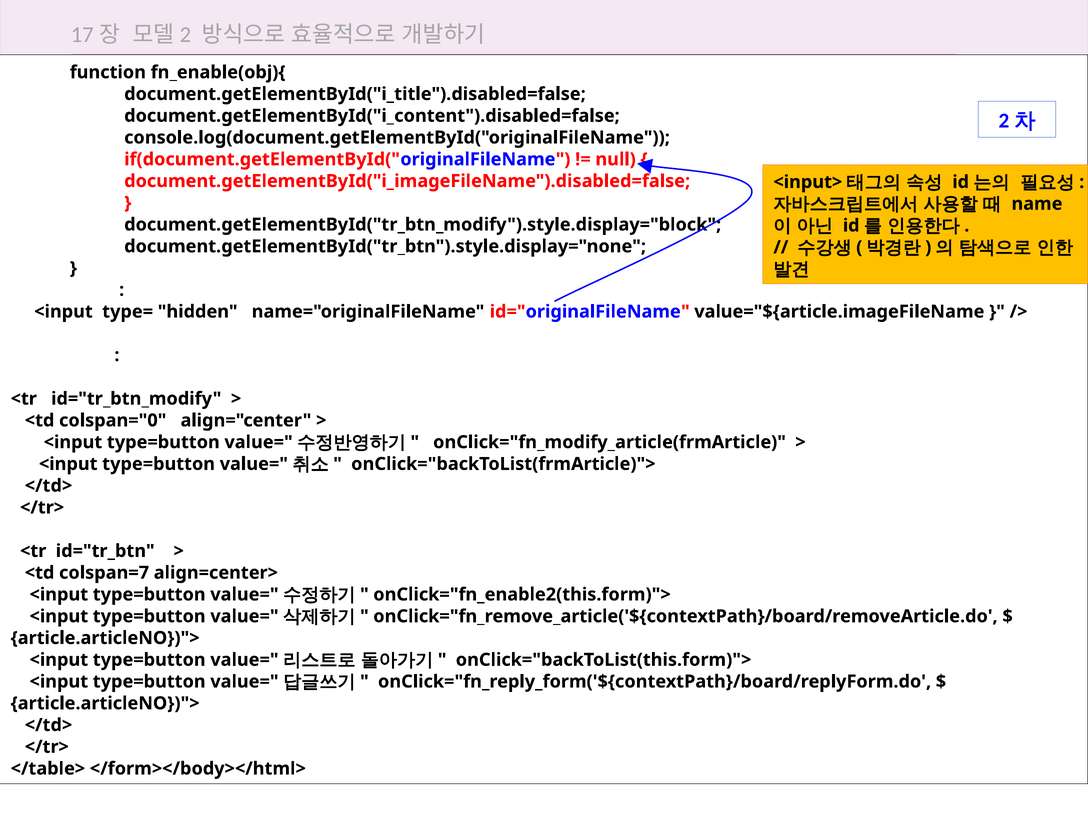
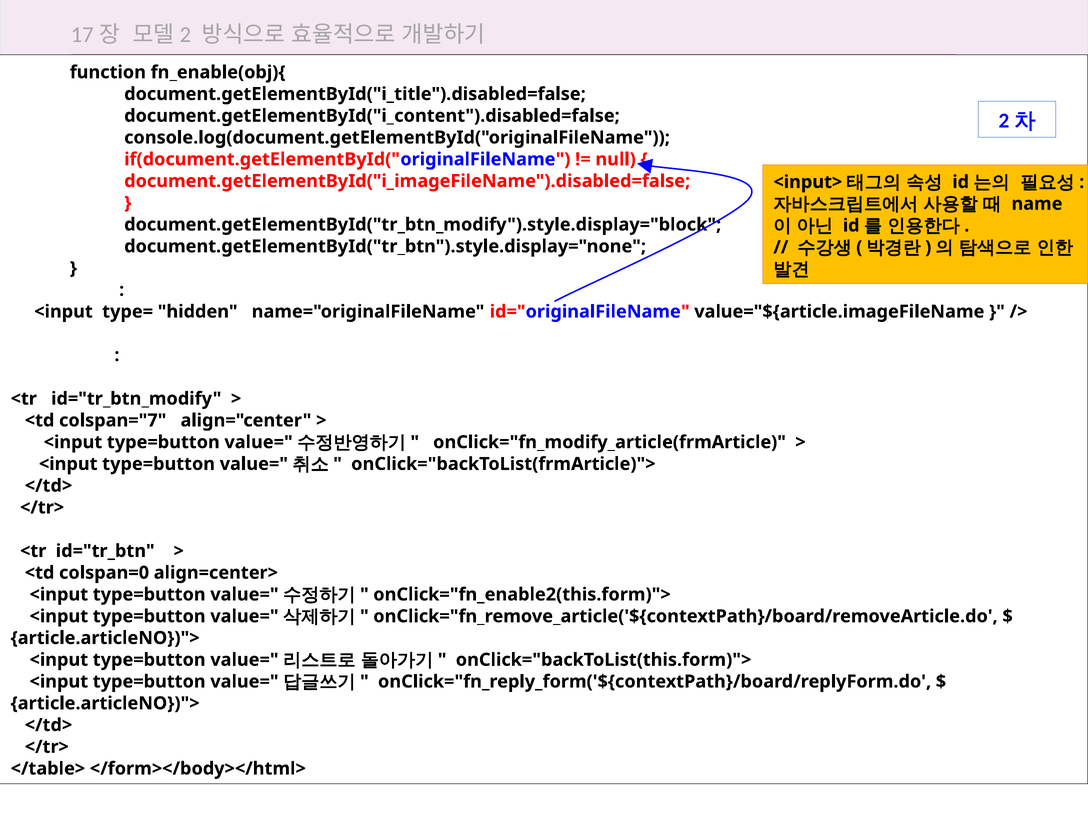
colspan="0: colspan="0 -> colspan="7
colspan=7: colspan=7 -> colspan=0
